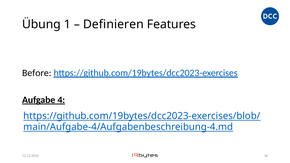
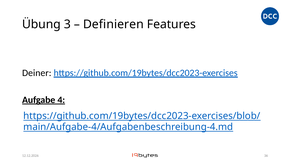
1: 1 -> 3
Before: Before -> Deiner
